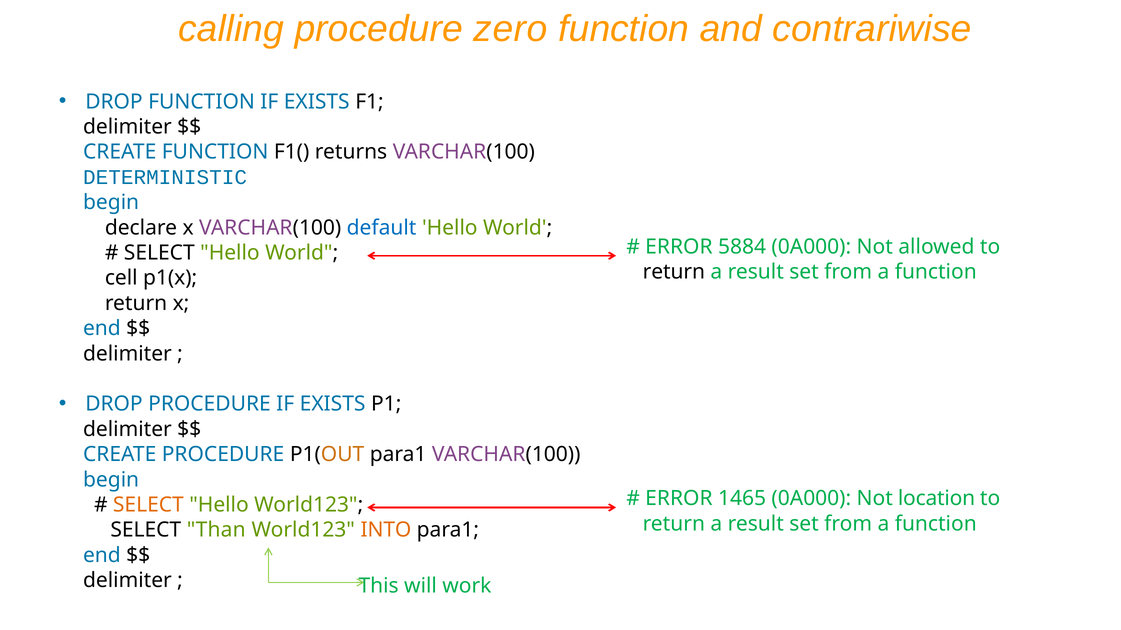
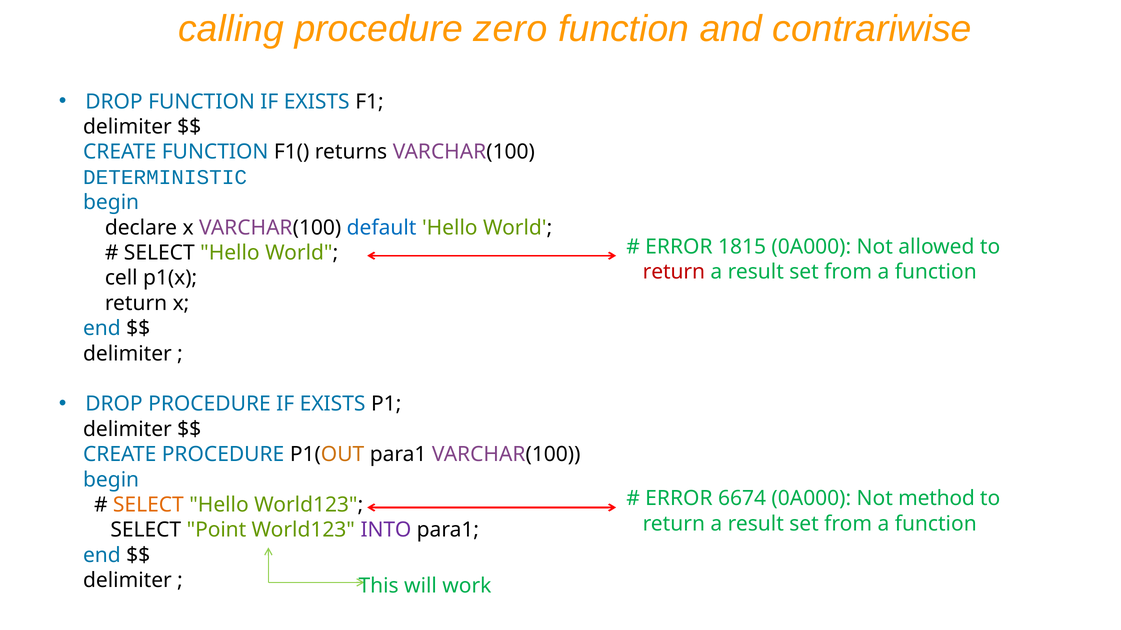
5884: 5884 -> 1815
return at (674, 272) colour: black -> red
1465: 1465 -> 6674
location: location -> method
Than: Than -> Point
INTO colour: orange -> purple
